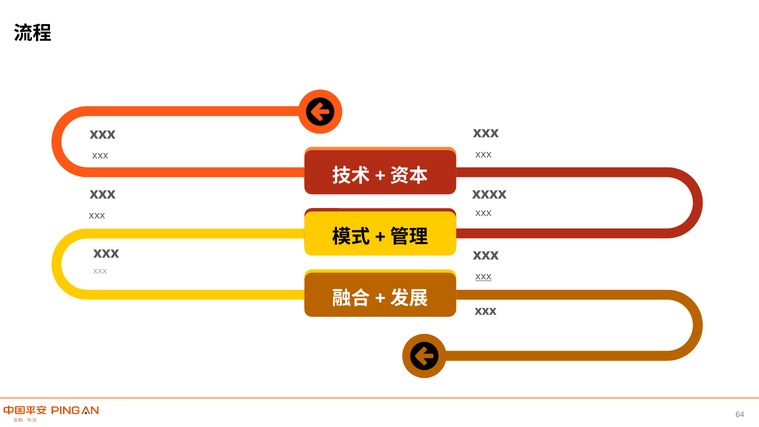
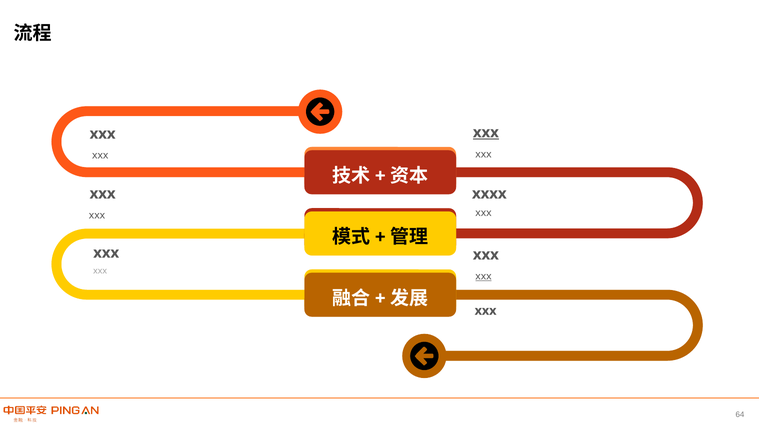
xxx at (486, 132) underline: none -> present
